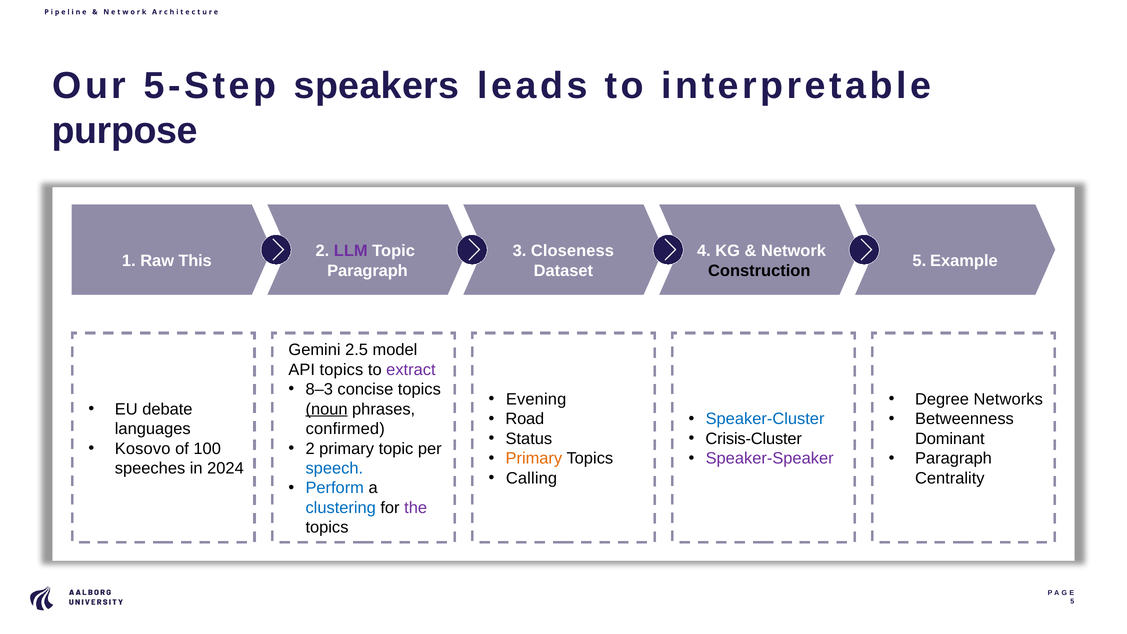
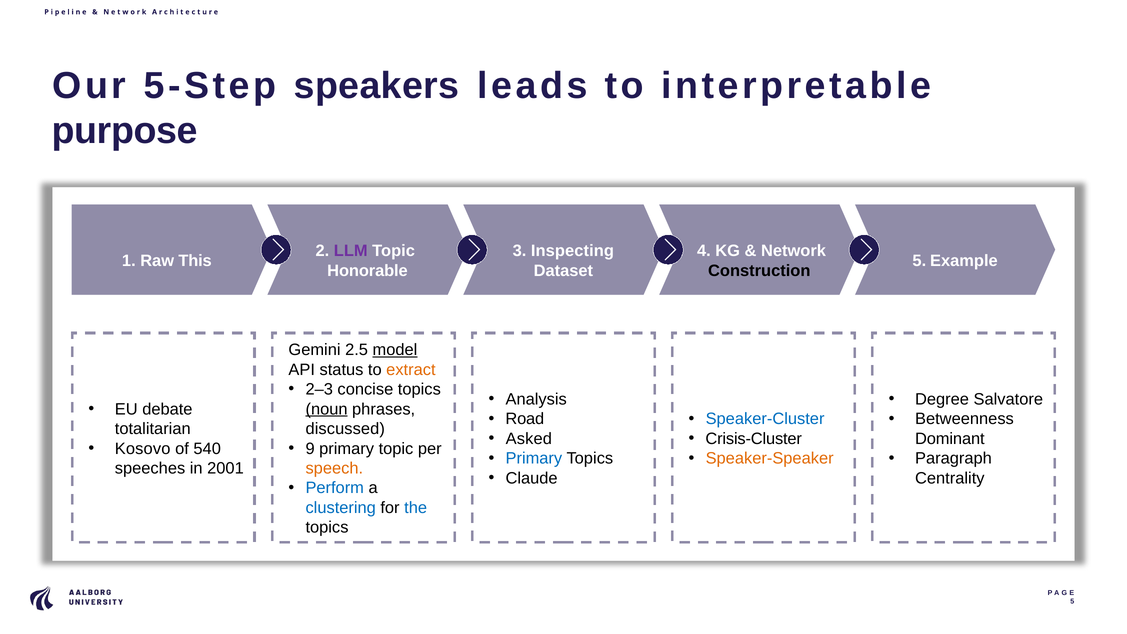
Closeness: Closeness -> Inspecting
Paragraph at (367, 271): Paragraph -> Honorable
model underline: none -> present
API topics: topics -> status
extract colour: purple -> orange
8–3: 8–3 -> 2–3
Evening: Evening -> Analysis
Networks: Networks -> Salvatore
languages: languages -> totalitarian
confirmed: confirmed -> discussed
Status: Status -> Asked
100: 100 -> 540
2 at (310, 449): 2 -> 9
Primary at (534, 458) colour: orange -> blue
Speaker-Speaker colour: purple -> orange
2024: 2024 -> 2001
speech colour: blue -> orange
Calling: Calling -> Claude
the colour: purple -> blue
